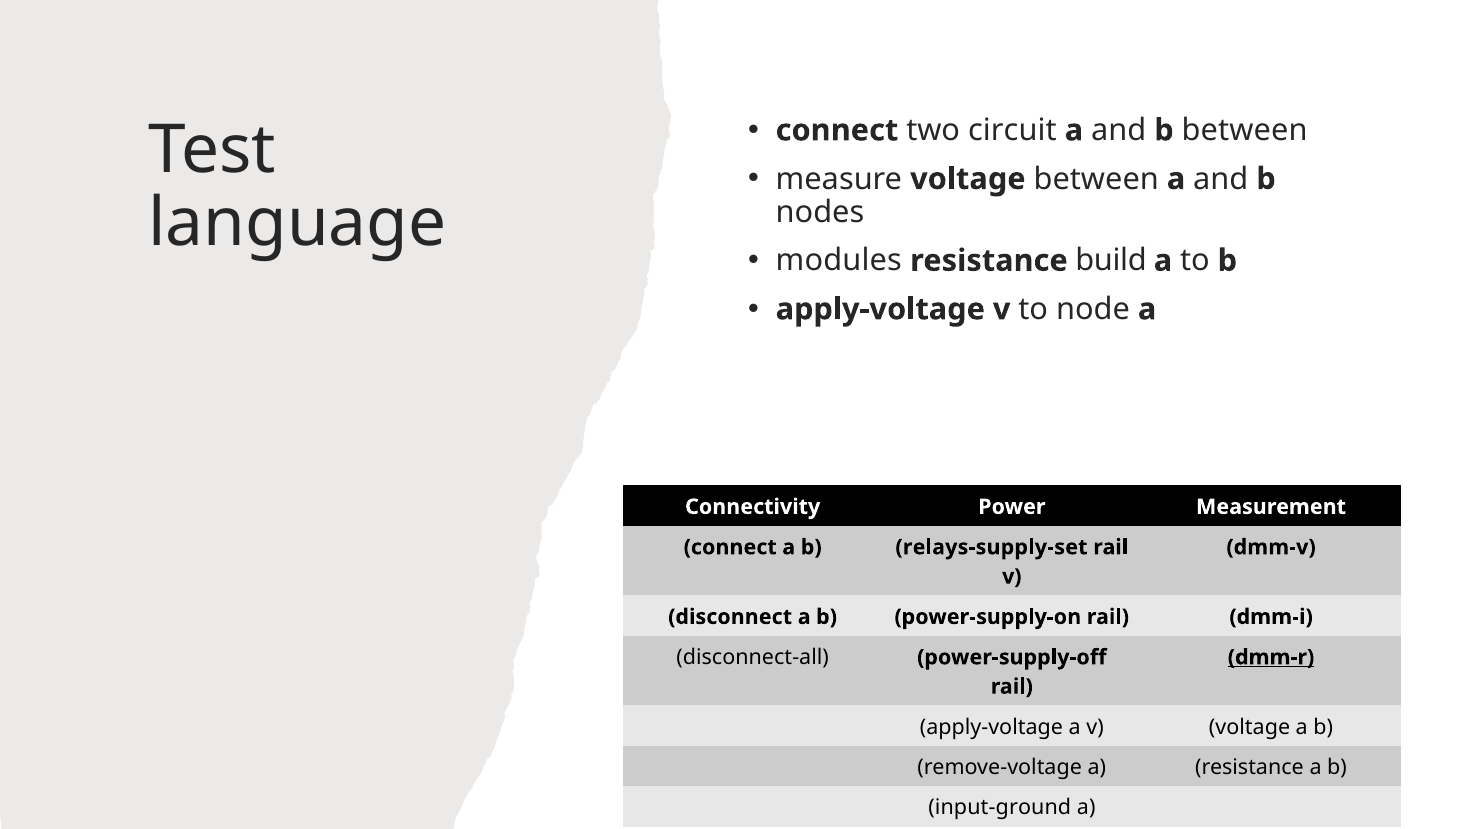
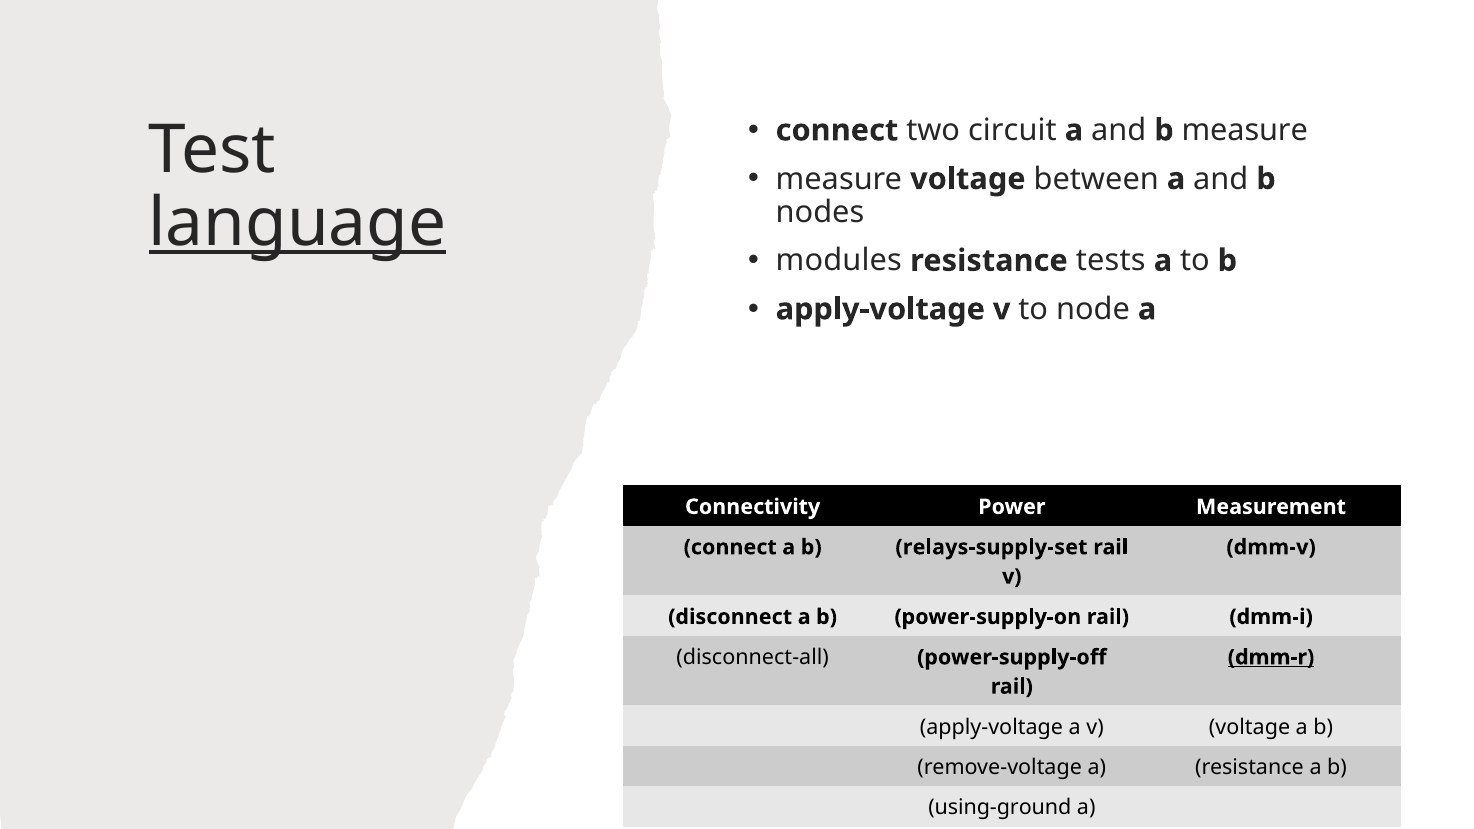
b between: between -> measure
language underline: none -> present
build: build -> tests
input-ground: input-ground -> using-ground
